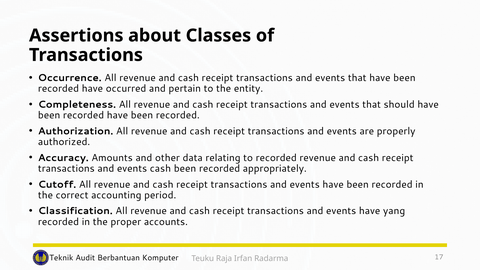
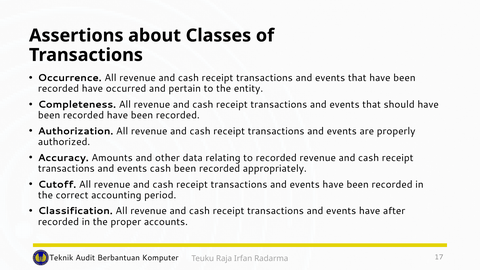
yang: yang -> after
